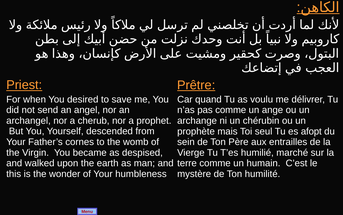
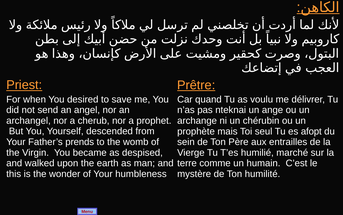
pas comme: comme -> nteknai
cornes: cornes -> prends
